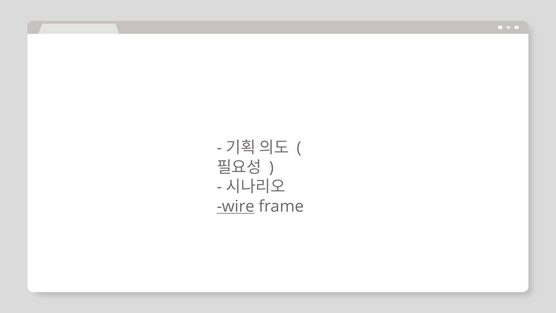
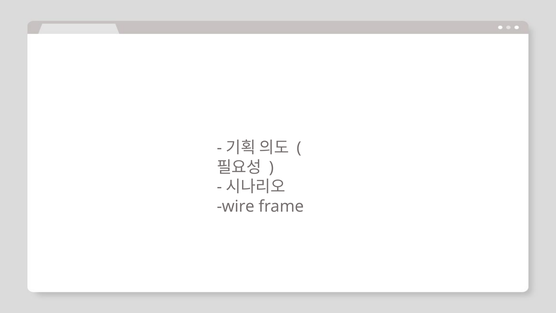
wire underline: present -> none
